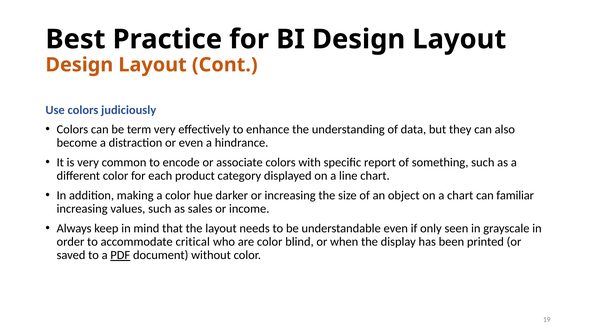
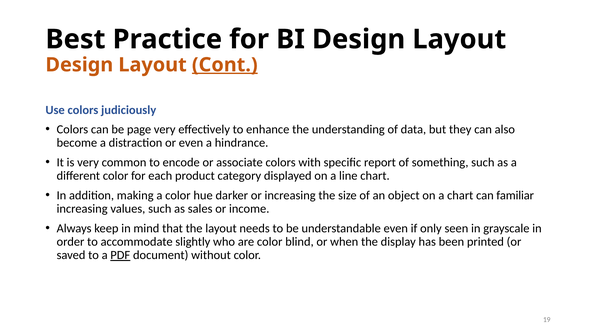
Cont underline: none -> present
term: term -> page
critical: critical -> slightly
